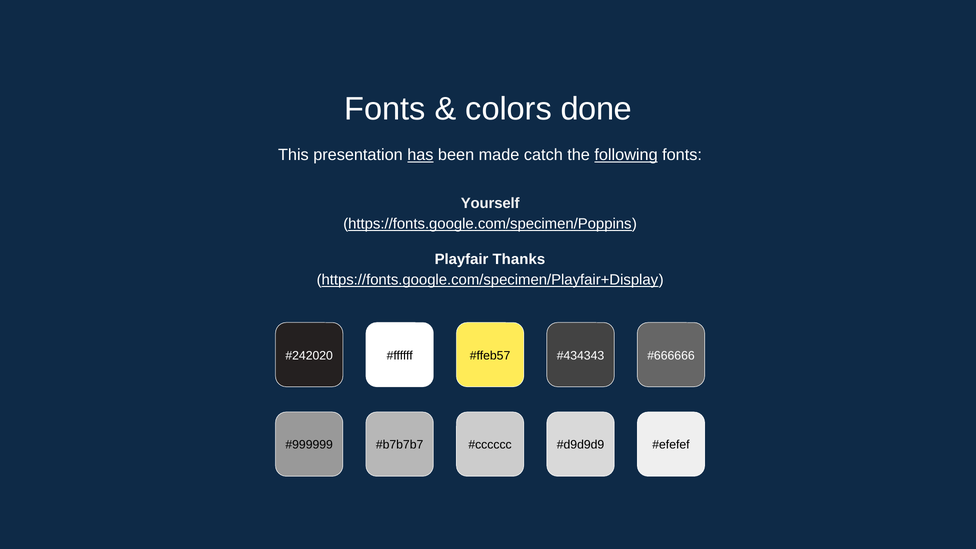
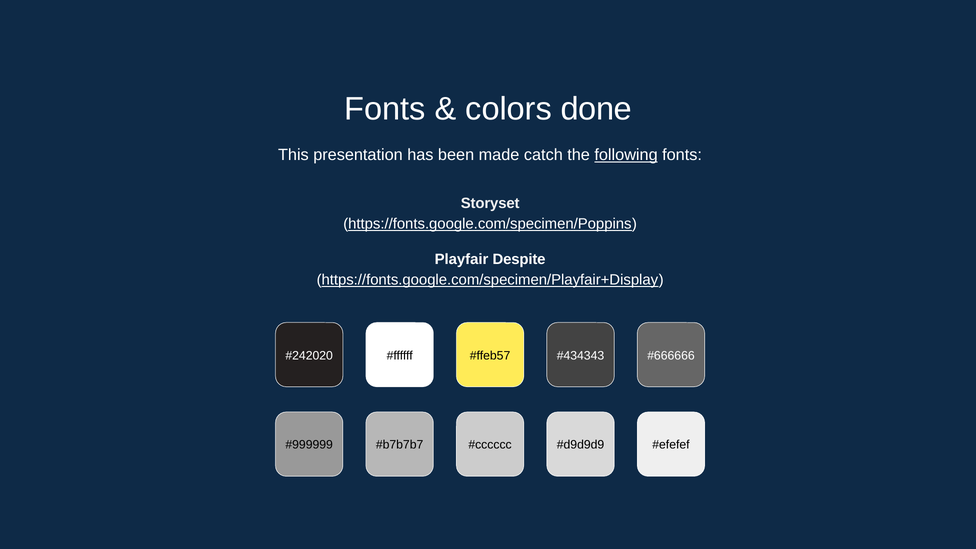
has underline: present -> none
Yourself: Yourself -> Storyset
Thanks: Thanks -> Despite
